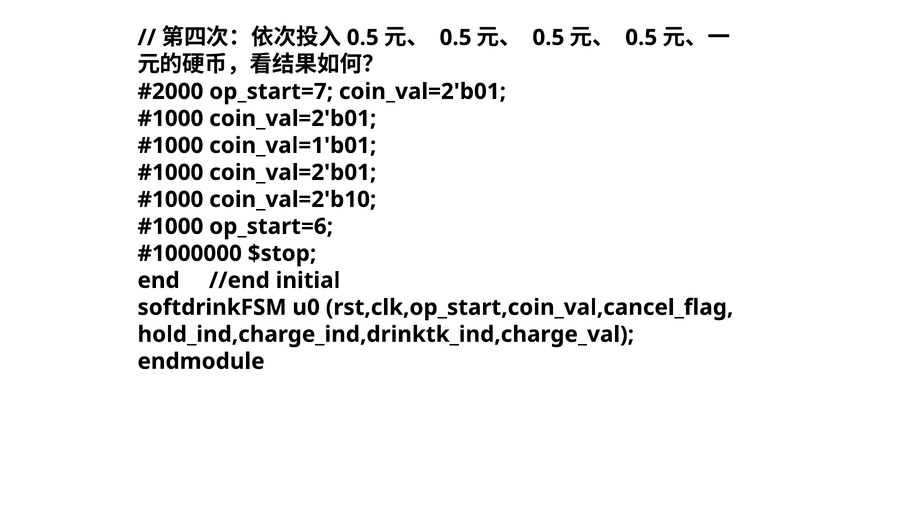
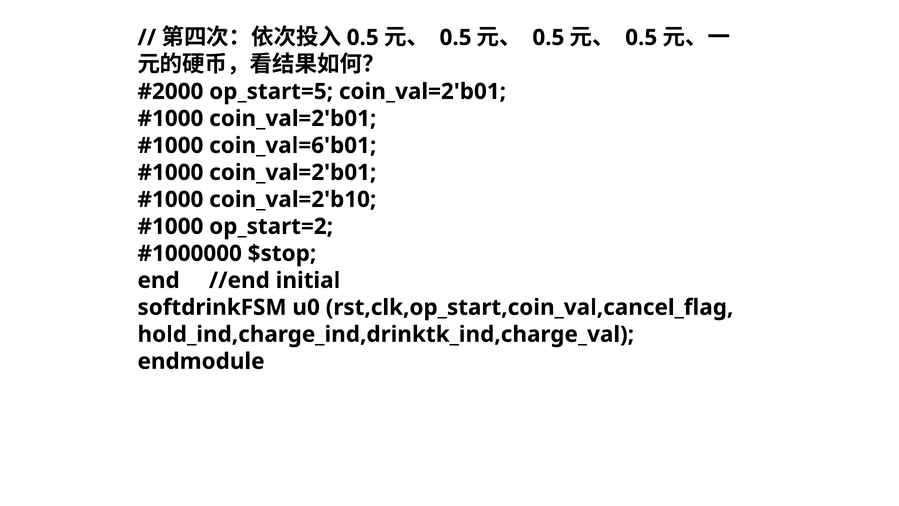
op_start=7: op_start=7 -> op_start=5
coin_val=1'b01: coin_val=1'b01 -> coin_val=6'b01
op_start=6: op_start=6 -> op_start=2
